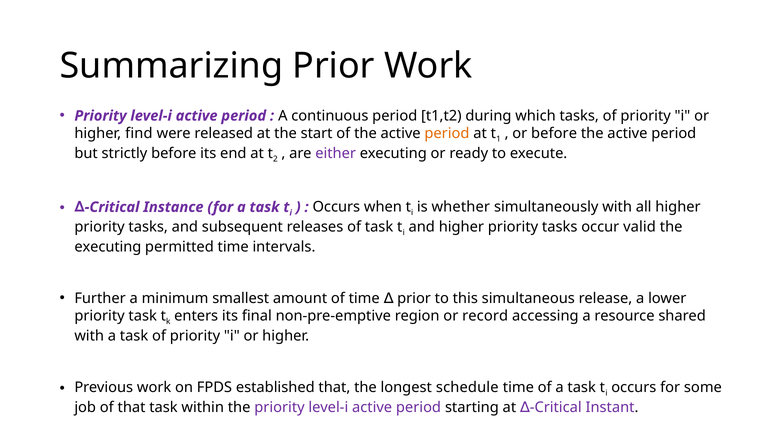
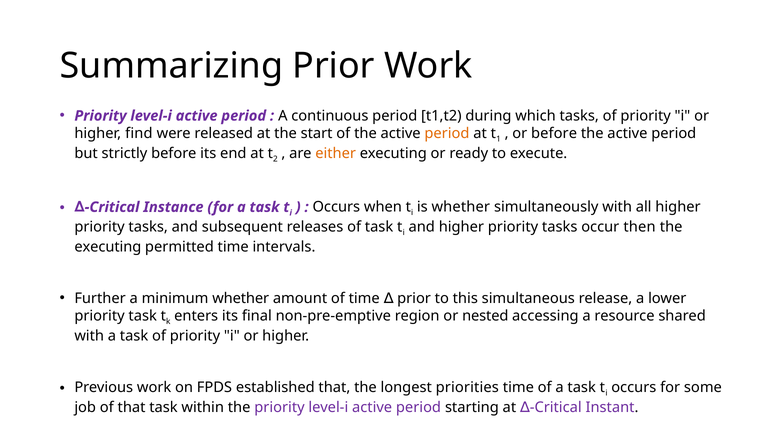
either colour: purple -> orange
valid: valid -> then
minimum smallest: smallest -> whether
record: record -> nested
schedule: schedule -> priorities
